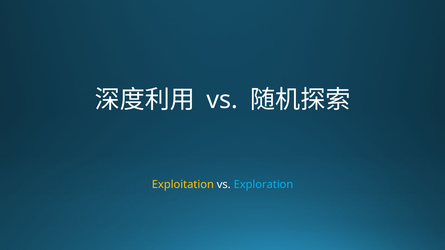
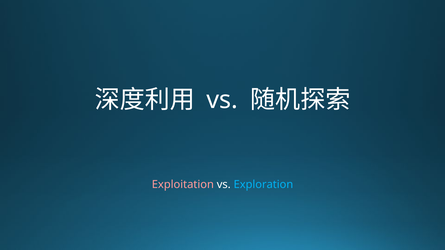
Exploitation colour: yellow -> pink
